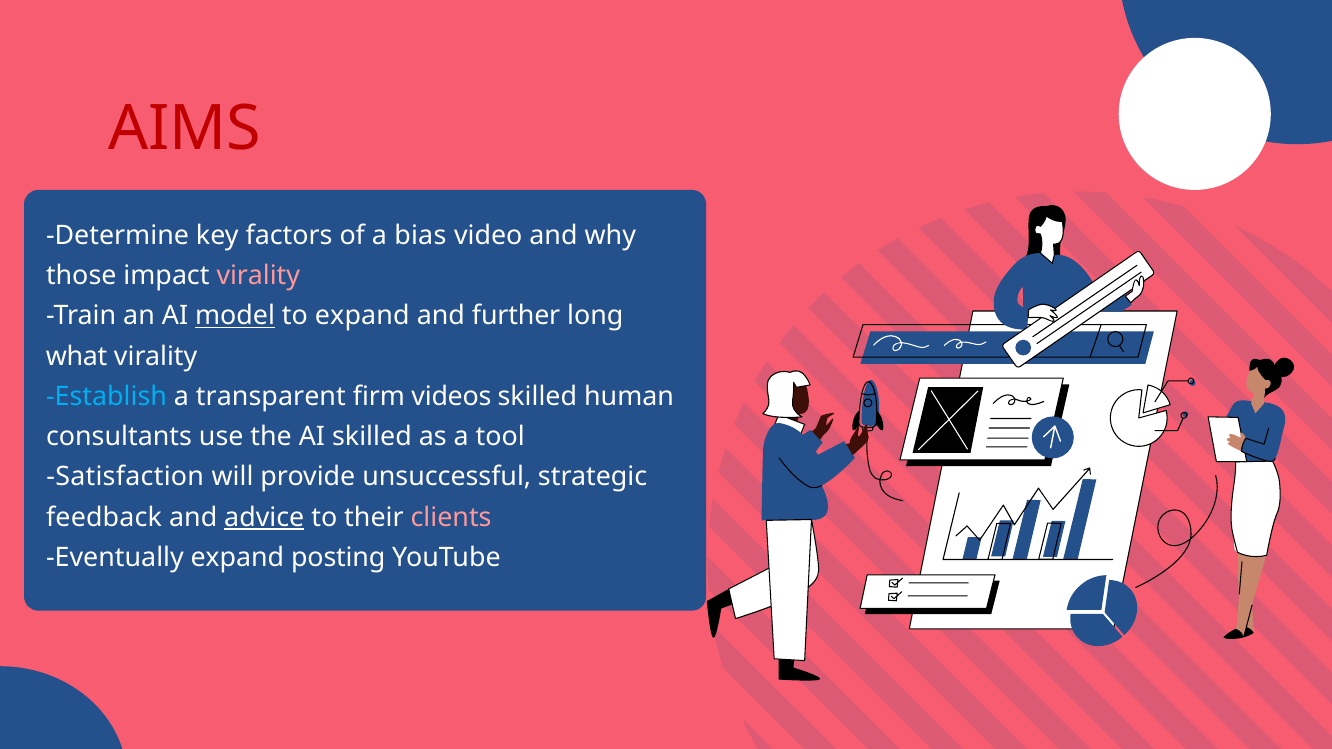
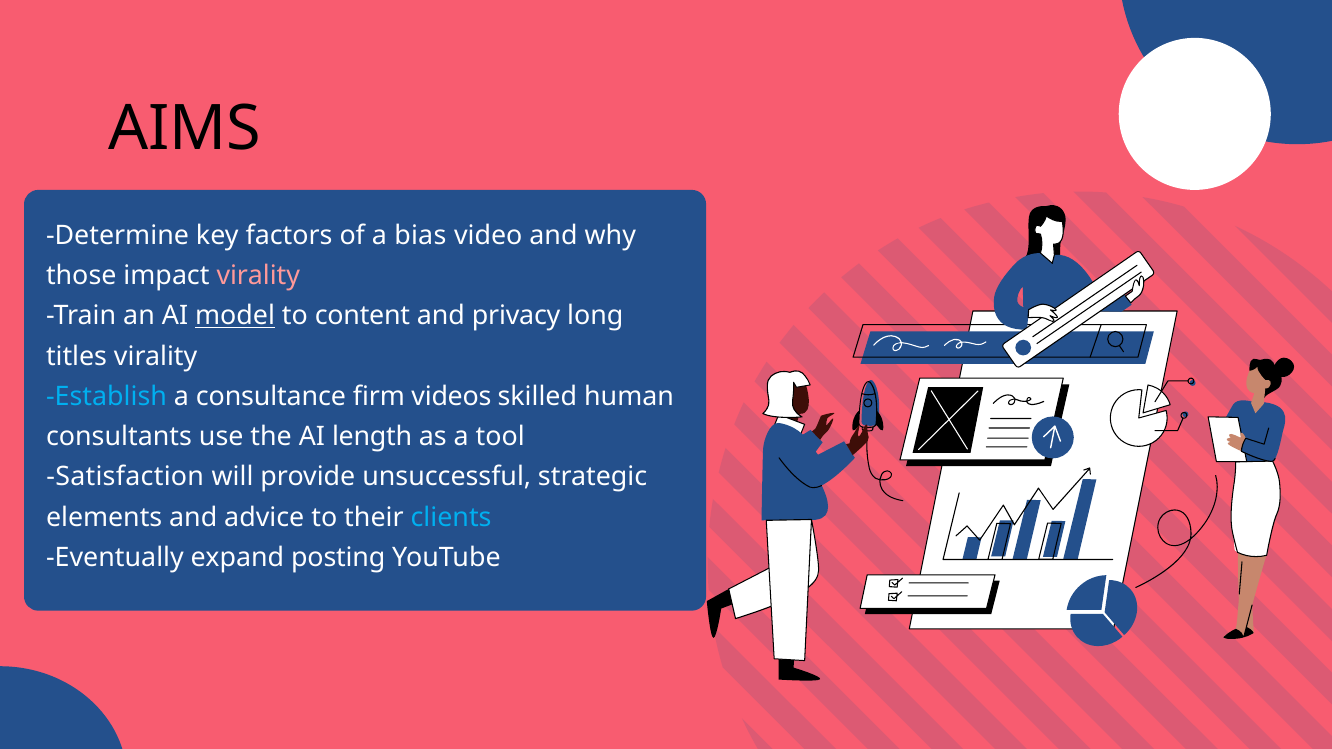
AIMS colour: red -> black
to expand: expand -> content
further: further -> privacy
what: what -> titles
transparent: transparent -> consultance
AI skilled: skilled -> length
feedback: feedback -> elements
advice underline: present -> none
clients colour: pink -> light blue
